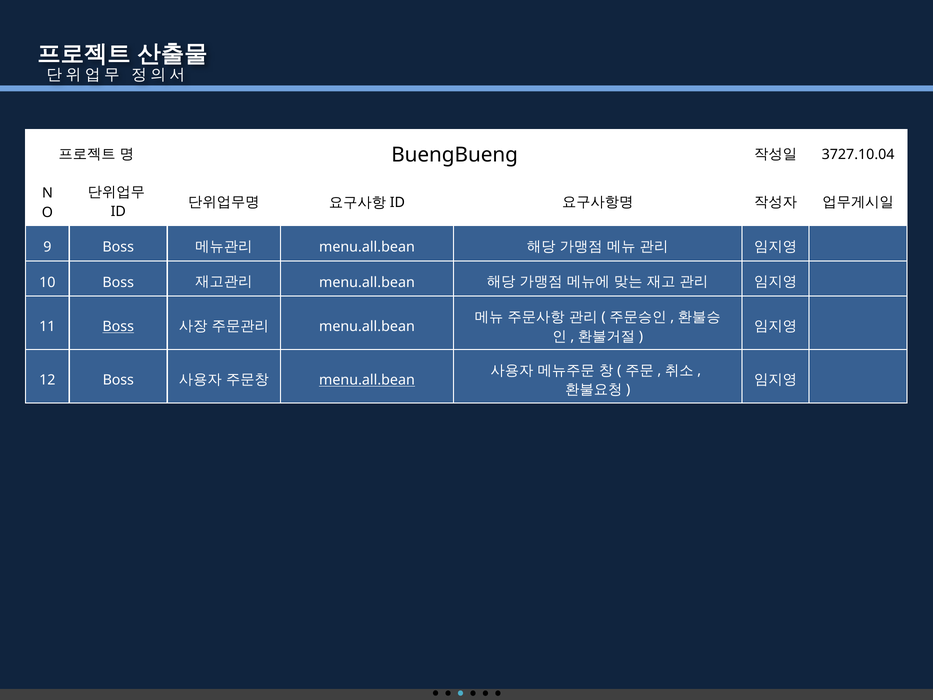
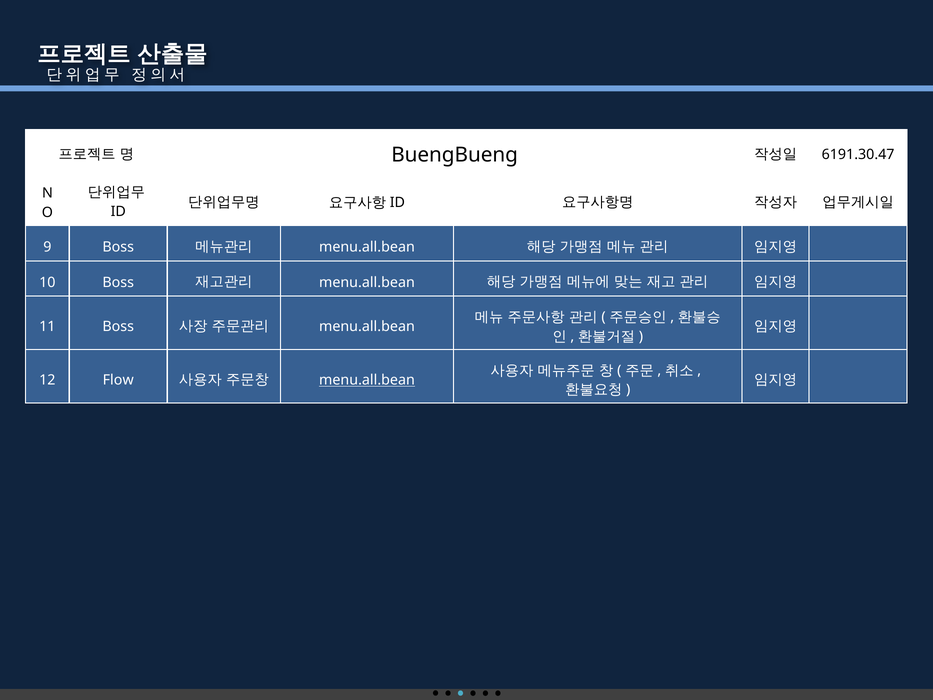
3727.10.04: 3727.10.04 -> 6191.30.47
Boss at (118, 327) underline: present -> none
12 Boss: Boss -> Flow
